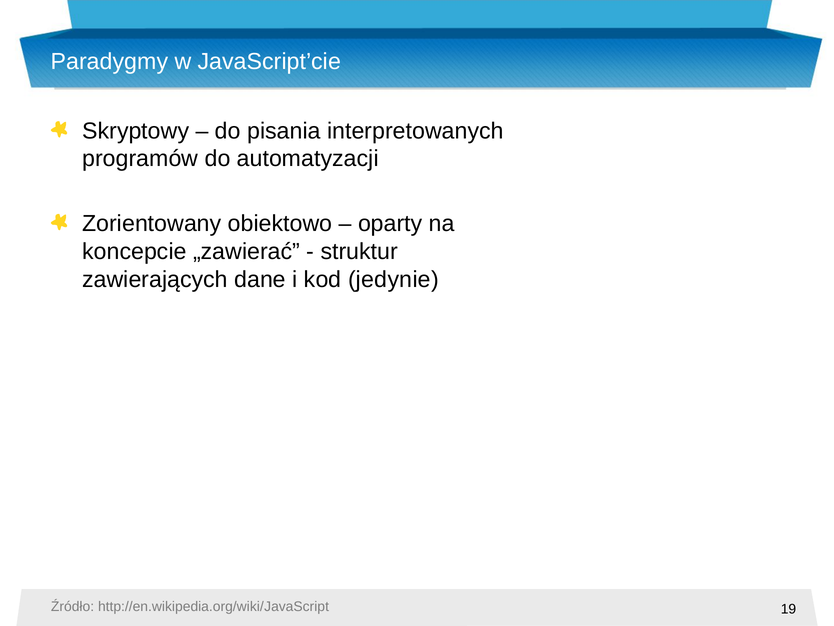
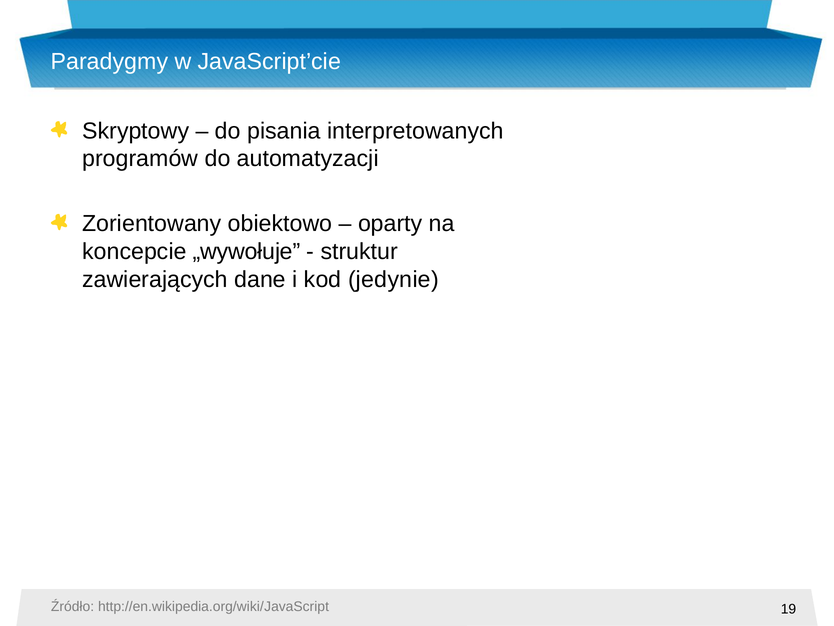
„zawierać: „zawierać -> „wywołuje
